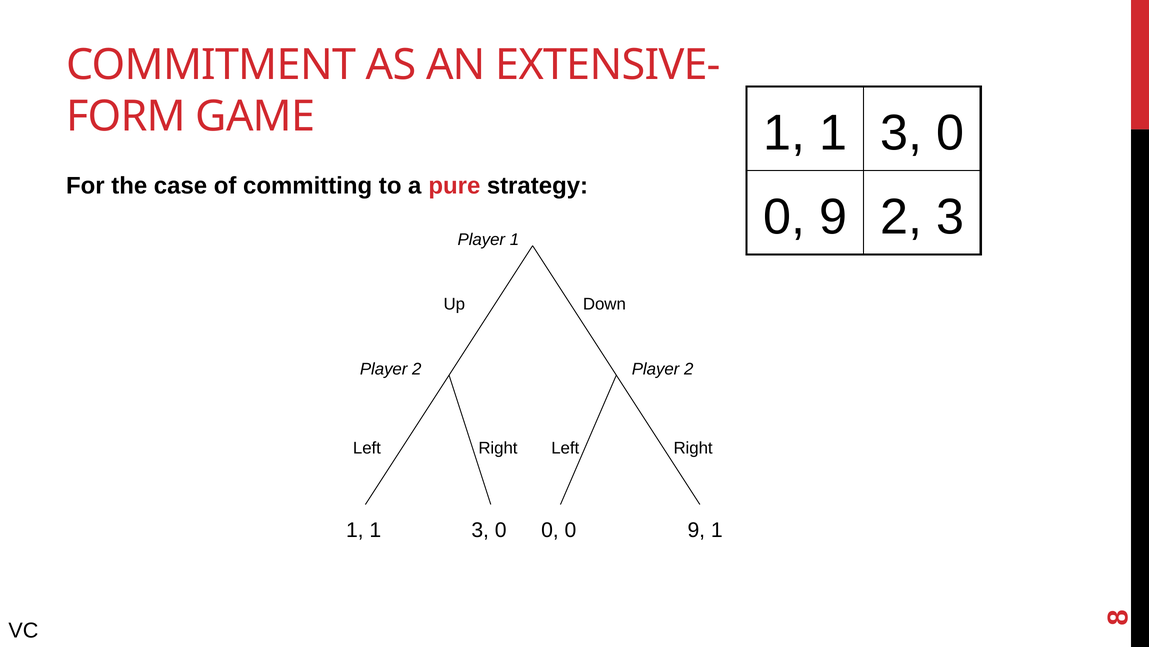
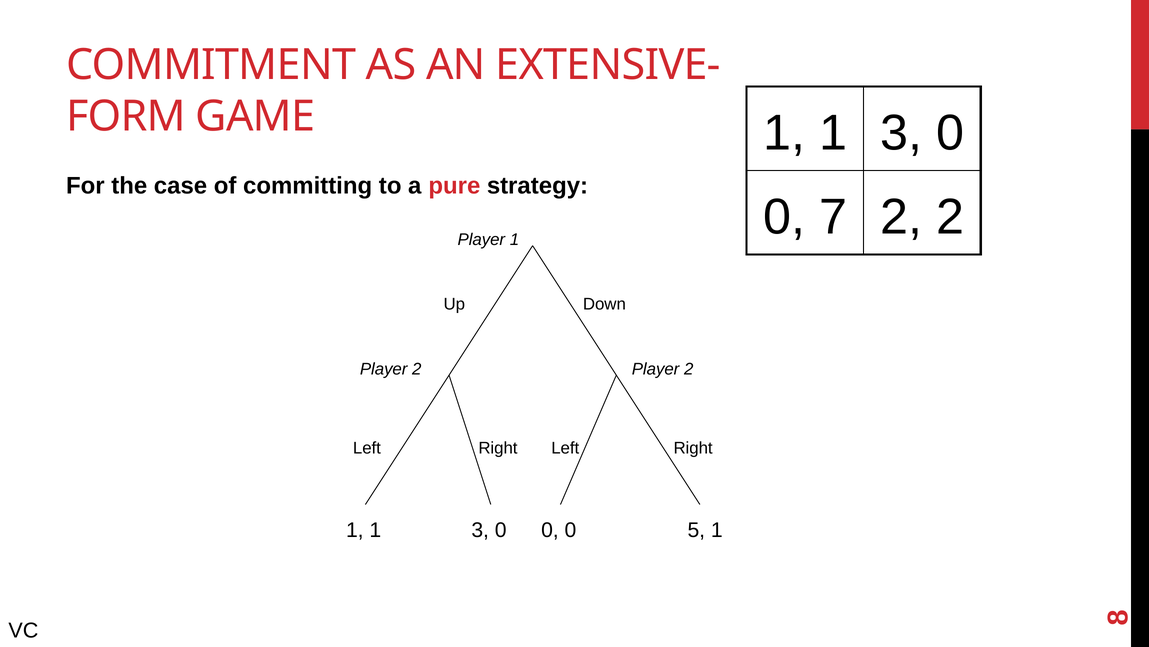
9 at (833, 217): 9 -> 7
2 3: 3 -> 2
0 0 0 9: 9 -> 5
